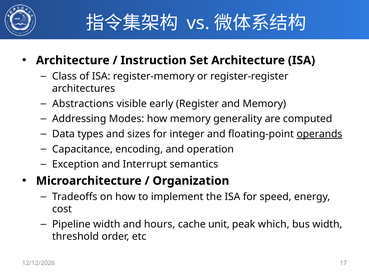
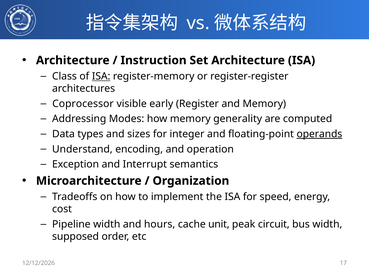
ISA at (101, 77) underline: none -> present
Abstractions: Abstractions -> Coprocessor
Capacitance: Capacitance -> Understand
which: which -> circuit
threshold: threshold -> supposed
